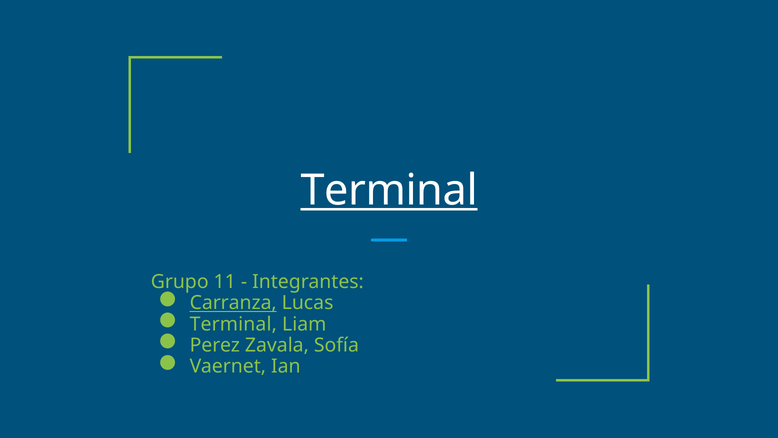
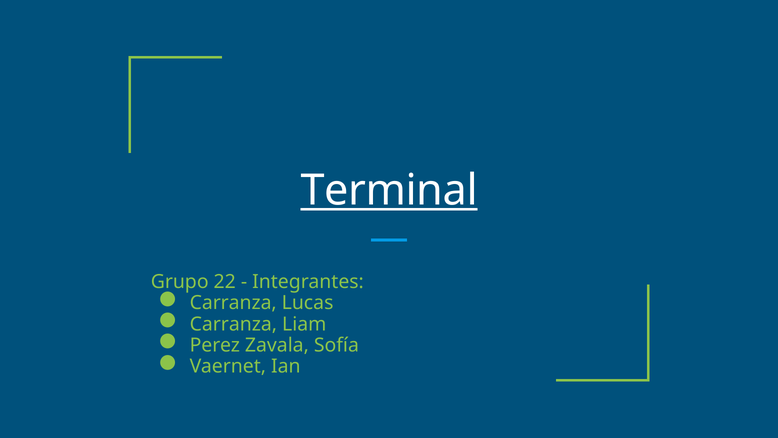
11: 11 -> 22
Carranza at (233, 303) underline: present -> none
Terminal at (233, 324): Terminal -> Carranza
